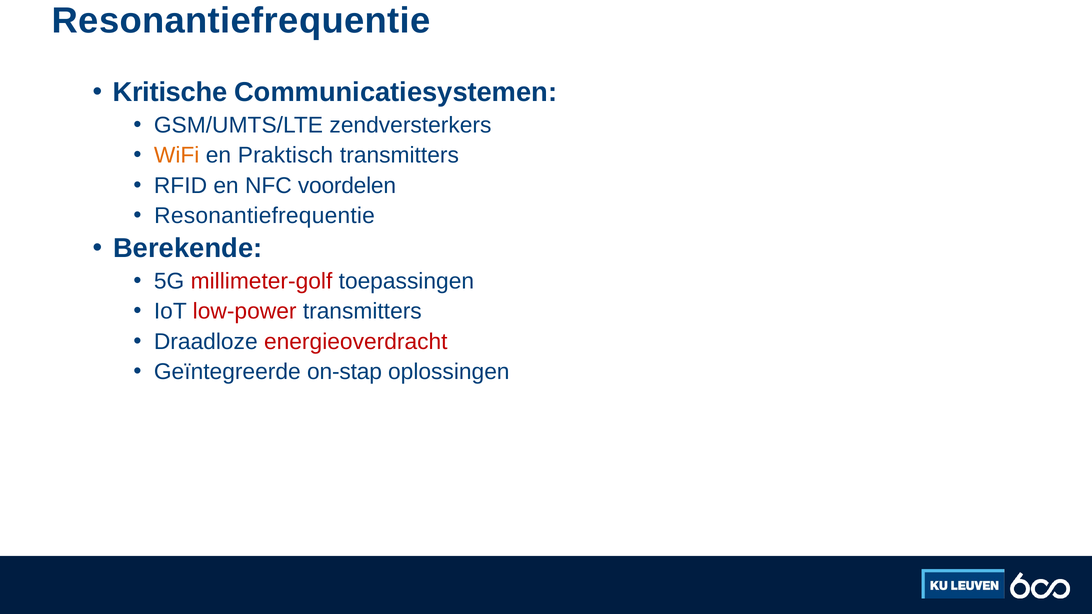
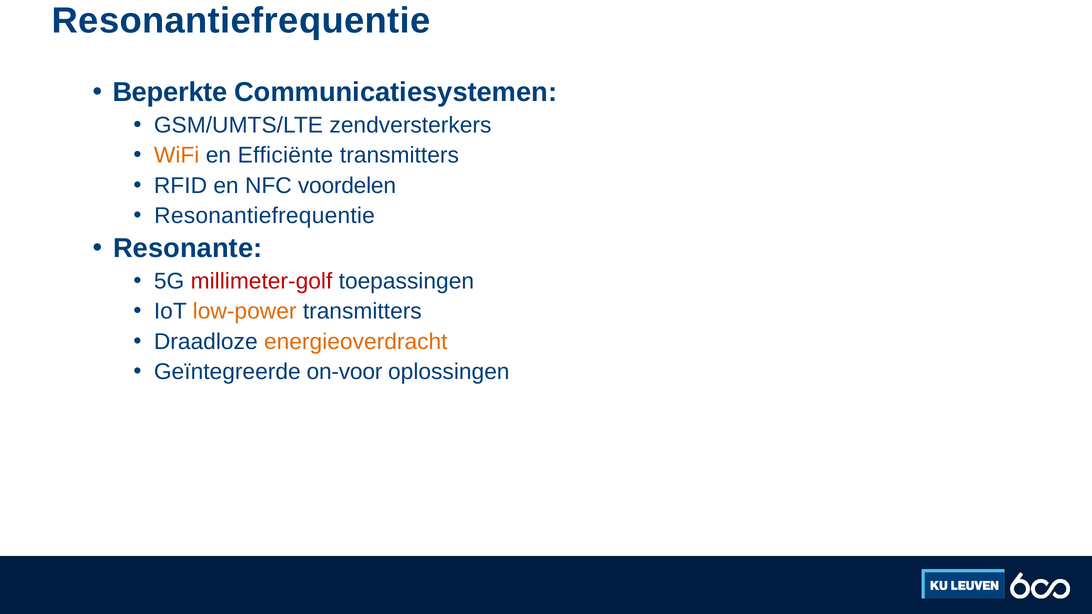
Kritische: Kritische -> Beperkte
Praktisch: Praktisch -> Efficiënte
Berekende: Berekende -> Resonante
low-power colour: red -> orange
energieoverdracht colour: red -> orange
on-stap: on-stap -> on-voor
